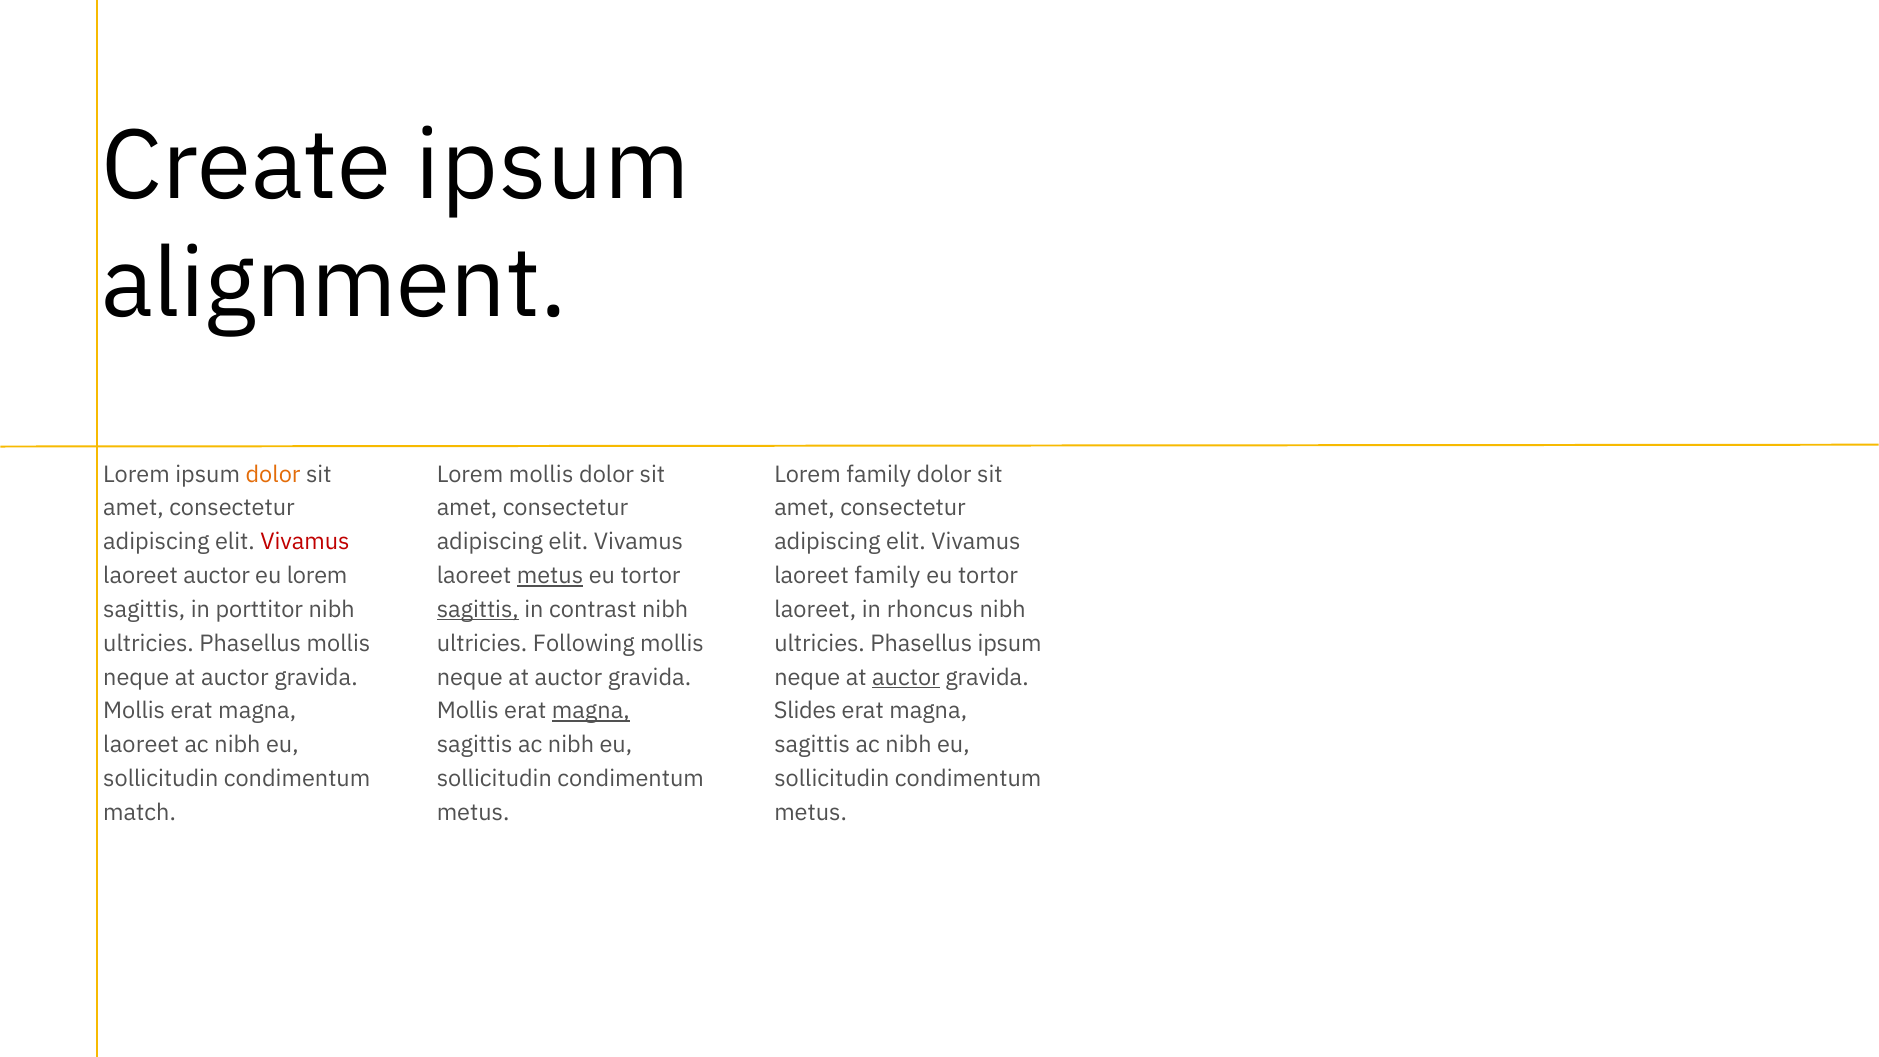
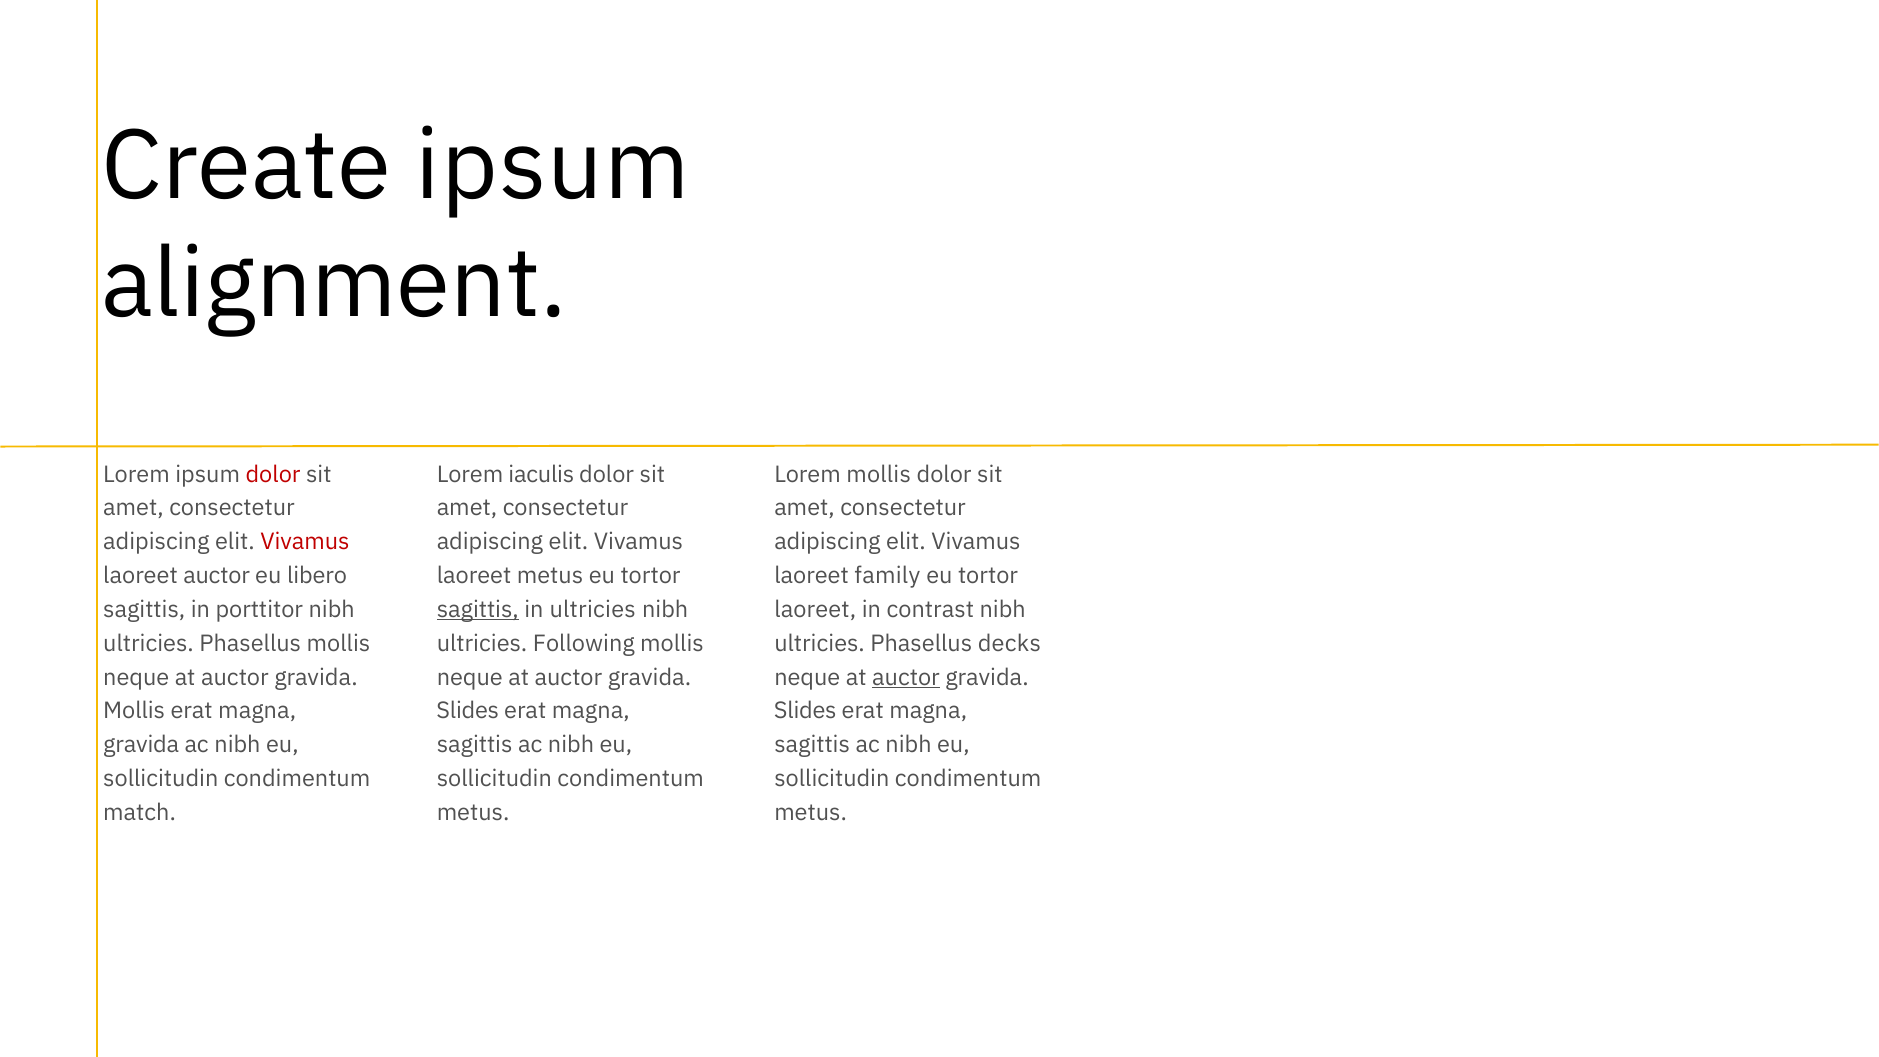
dolor at (273, 474) colour: orange -> red
Lorem mollis: mollis -> iaculis
Lorem family: family -> mollis
eu lorem: lorem -> libero
metus at (550, 576) underline: present -> none
in contrast: contrast -> ultricies
rhoncus: rhoncus -> contrast
Phasellus ipsum: ipsum -> decks
Mollis at (468, 711): Mollis -> Slides
magna at (591, 711) underline: present -> none
laoreet at (141, 745): laoreet -> gravida
